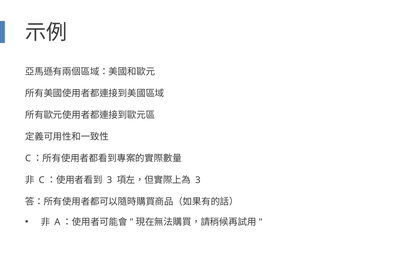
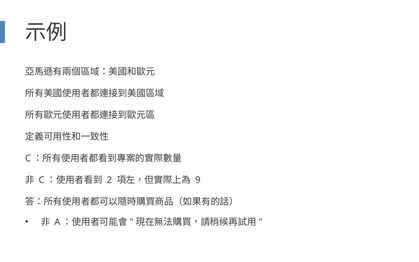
3 at (109, 180): 3 -> 2
3 at (198, 180): 3 -> 9
